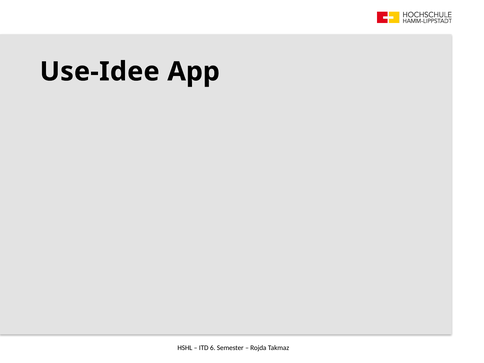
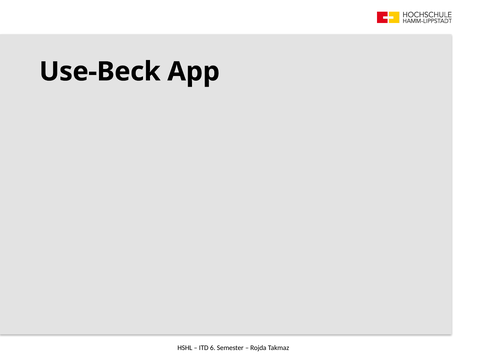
Use-Idee: Use-Idee -> Use-Beck
